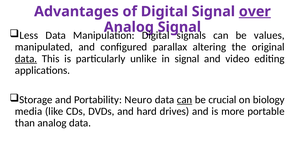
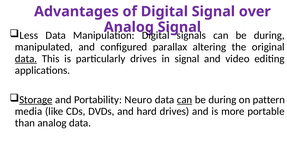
over underline: present -> none
values at (269, 35): values -> during
particularly unlike: unlike -> drives
Storage underline: none -> present
crucial at (222, 99): crucial -> during
biology: biology -> pattern
